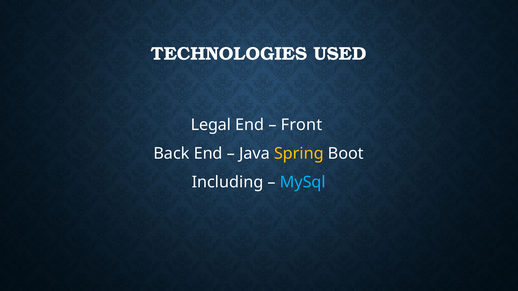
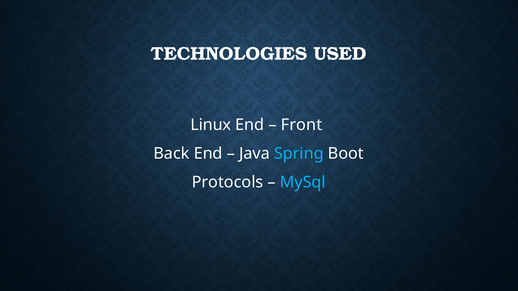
Legal: Legal -> Linux
Spring colour: yellow -> light blue
Including: Including -> Protocols
